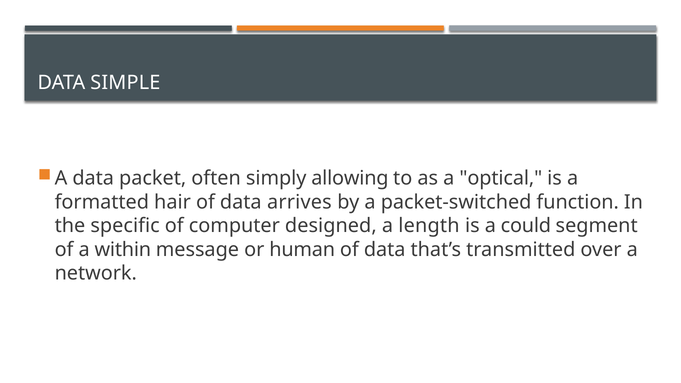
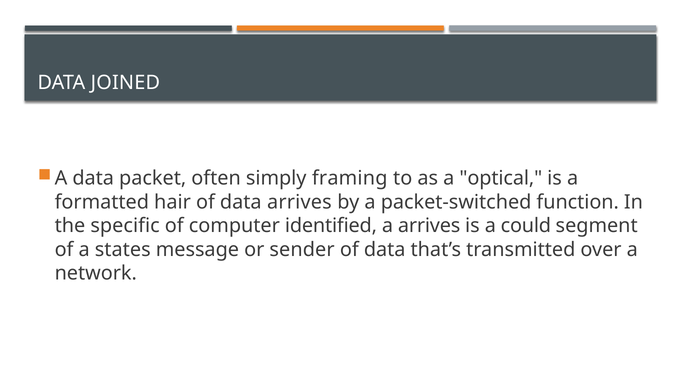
SIMPLE: SIMPLE -> JOINED
allowing: allowing -> framing
designed: designed -> identified
a length: length -> arrives
within: within -> states
human: human -> sender
